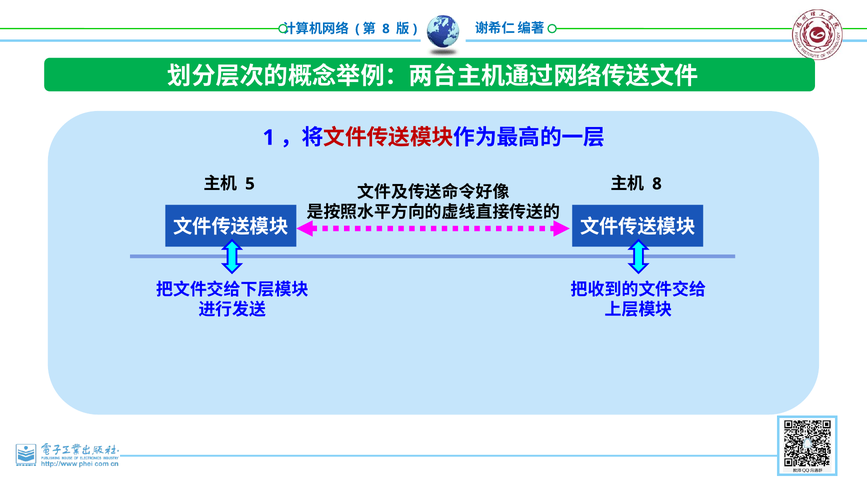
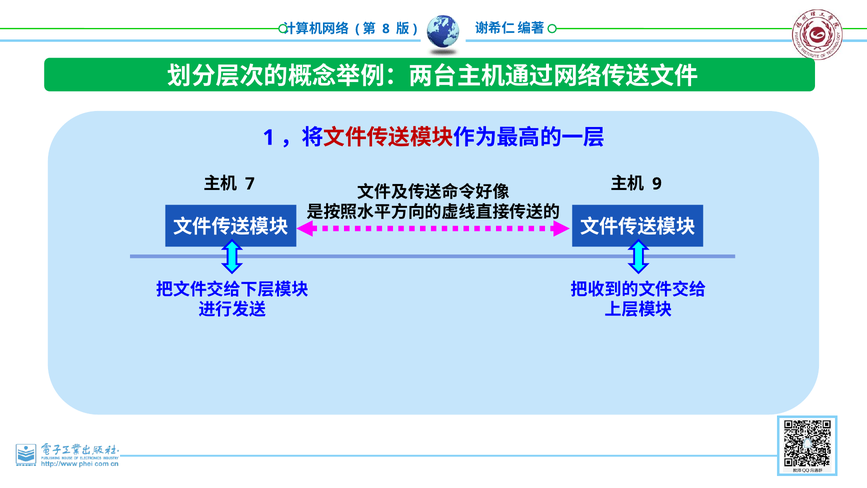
5: 5 -> 7
8 at (657, 184): 8 -> 9
